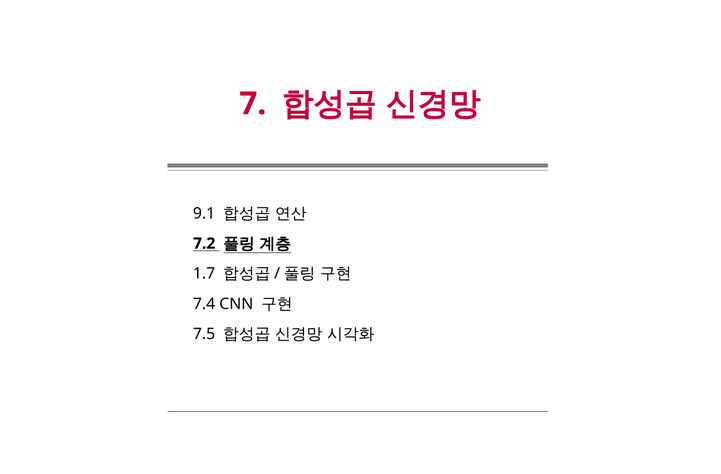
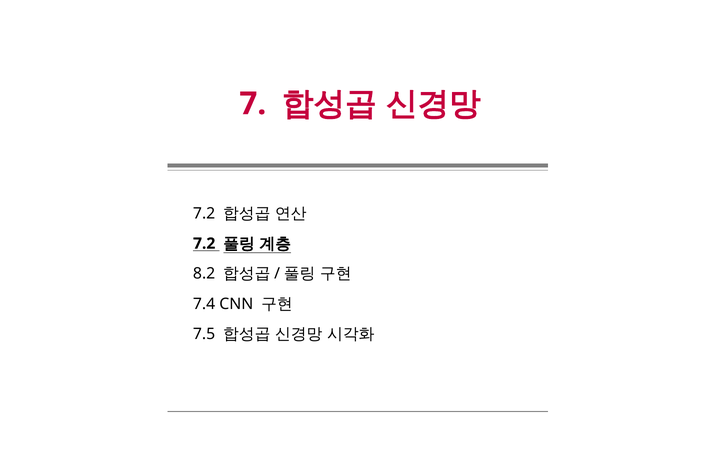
9.1 at (204, 213): 9.1 -> 7.2
1.7: 1.7 -> 8.2
